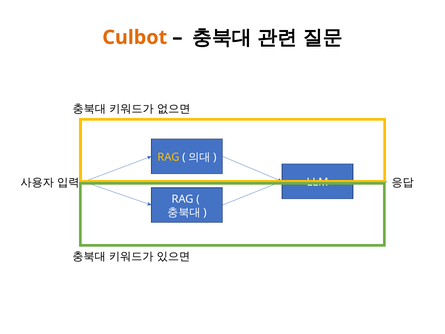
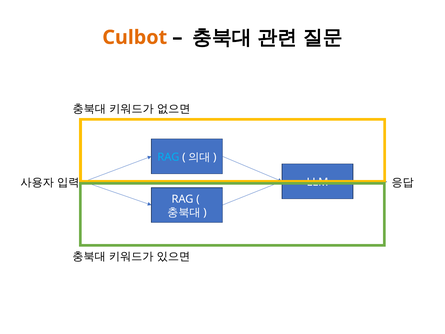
RAG at (168, 157) colour: yellow -> light blue
